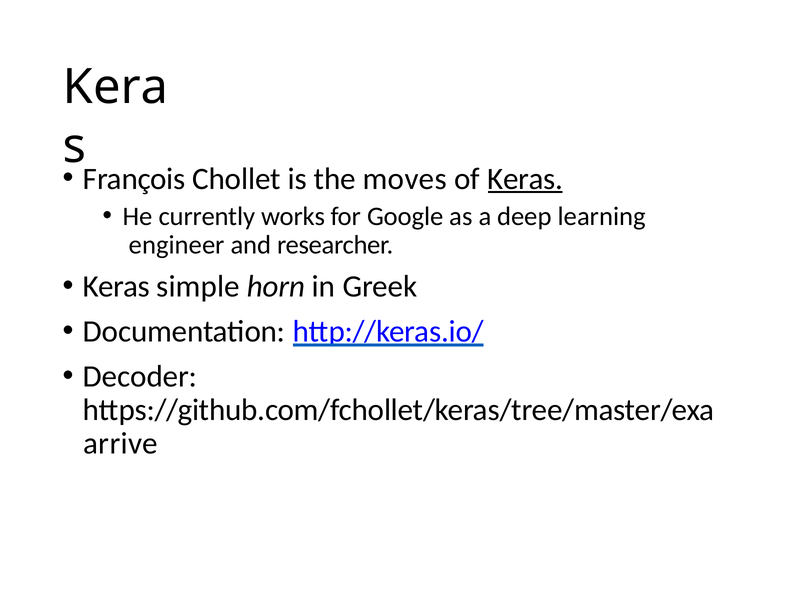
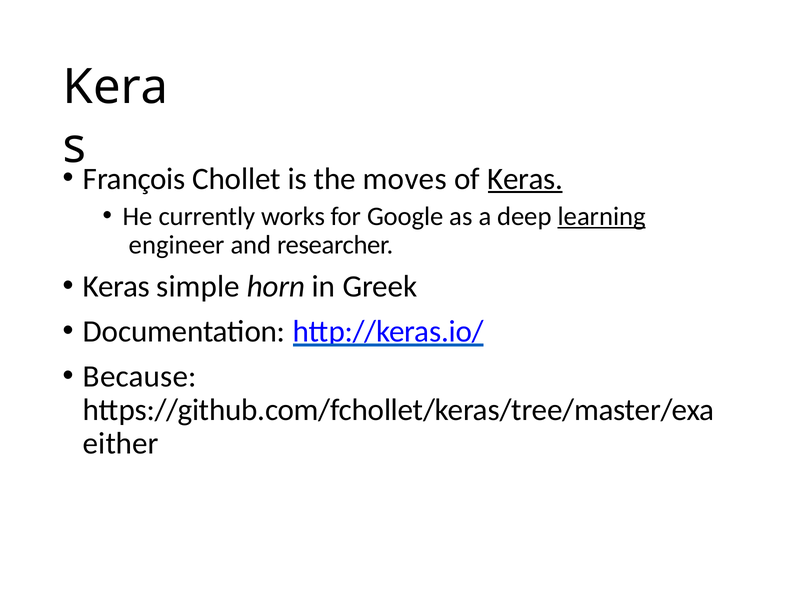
learning underline: none -> present
Decoder: Decoder -> Because
arrive: arrive -> either
